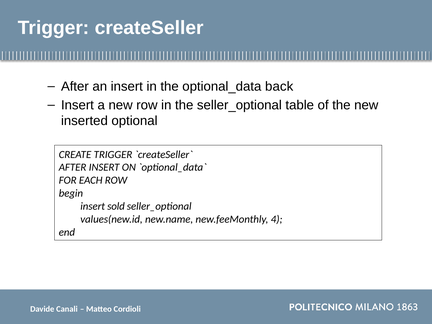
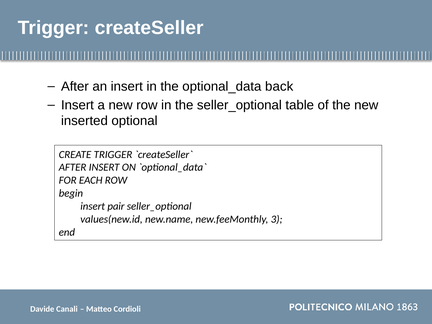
sold: sold -> pair
4: 4 -> 3
